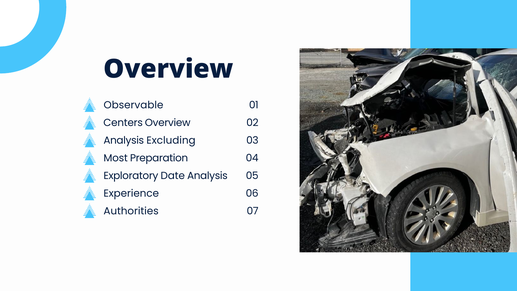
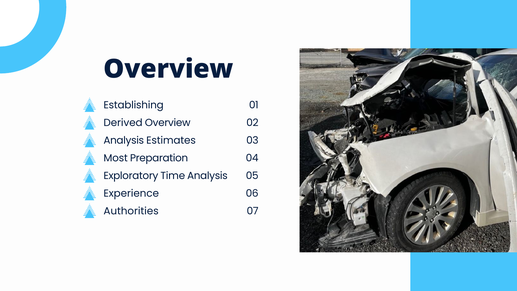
Observable: Observable -> Establishing
Centers: Centers -> Derived
Excluding: Excluding -> Estimates
Date: Date -> Time
